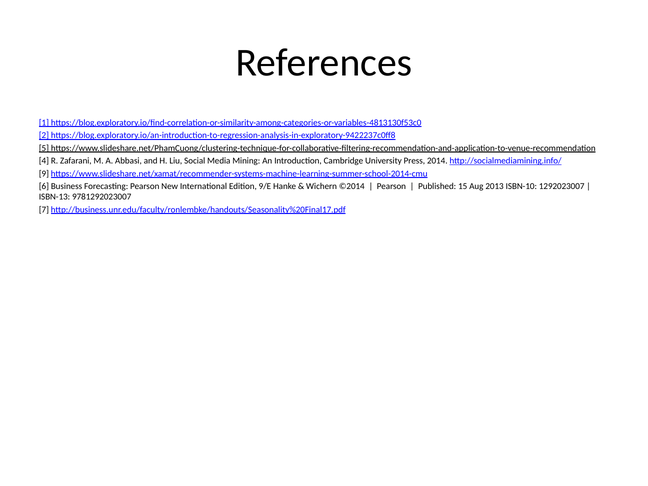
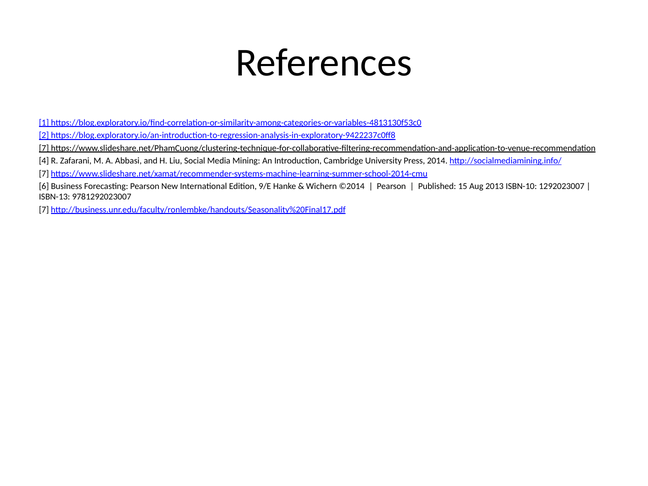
5 at (44, 148): 5 -> 7
9 at (44, 174): 9 -> 7
